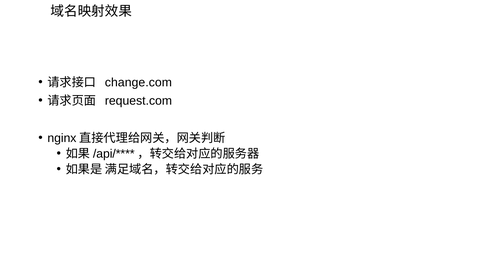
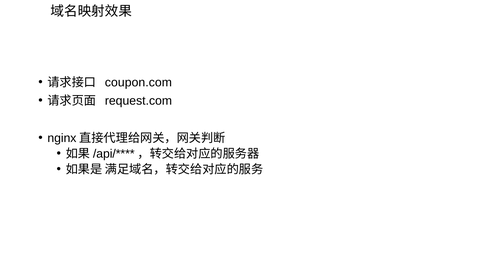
change.com: change.com -> coupon.com
